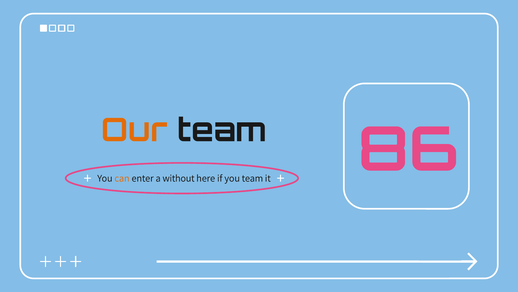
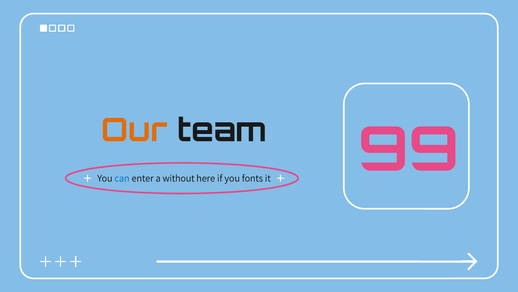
86: 86 -> 99
can colour: orange -> blue
you team: team -> fonts
